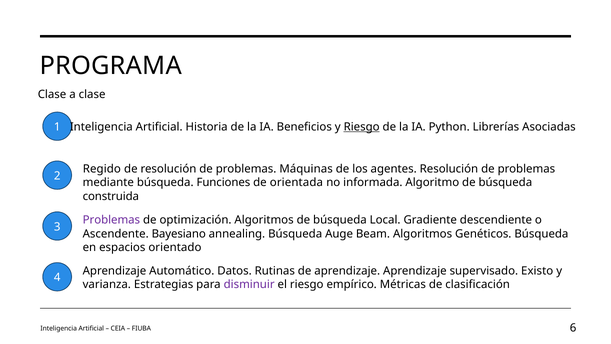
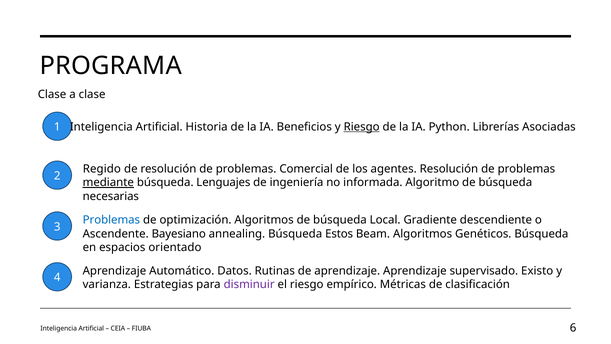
Máquinas: Máquinas -> Comercial
mediante underline: none -> present
Funciones: Funciones -> Lenguajes
orientada: orientada -> ingeniería
construida: construida -> necesarias
Problemas at (111, 220) colour: purple -> blue
Auge: Auge -> Estos
